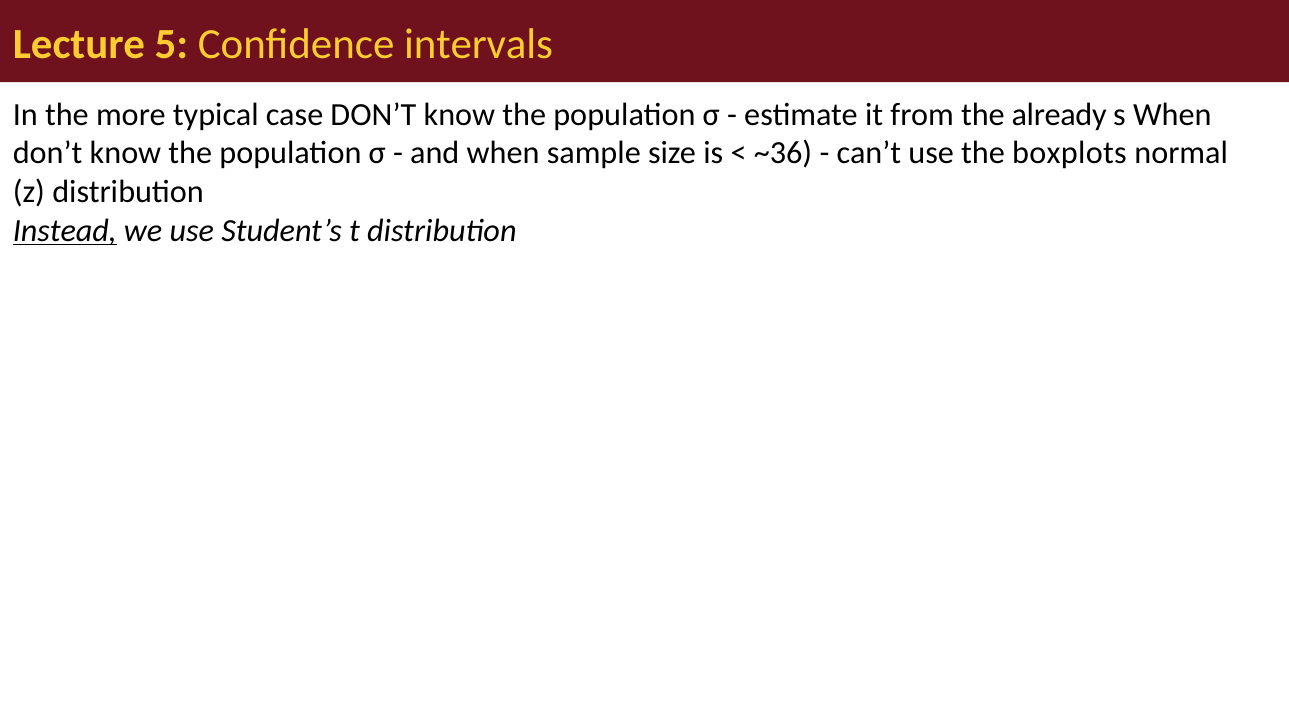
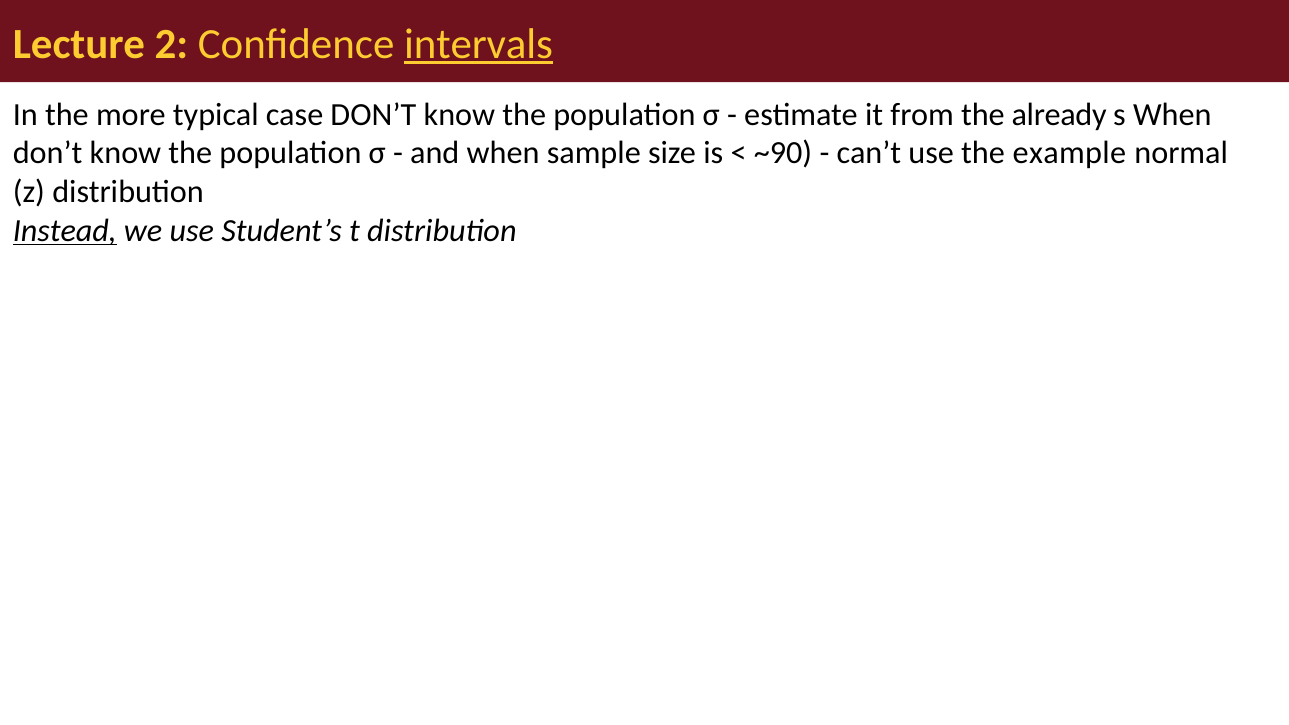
5: 5 -> 2
intervals underline: none -> present
~36: ~36 -> ~90
boxplots: boxplots -> example
